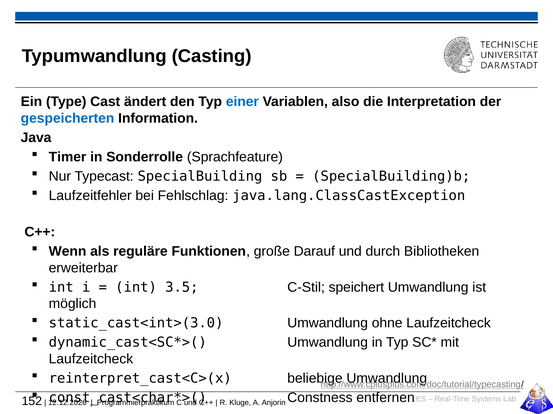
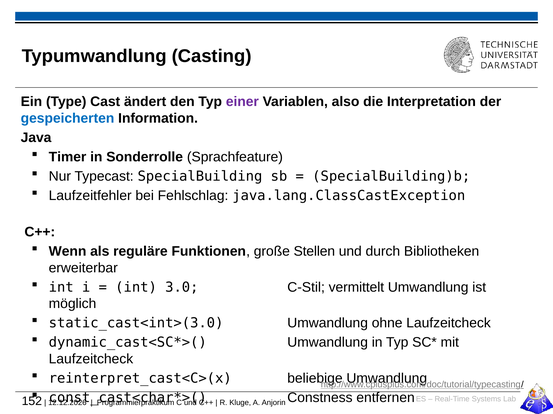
einer colour: blue -> purple
Darauf: Darauf -> Stellen
3.5: 3.5 -> 3.0
speichert: speichert -> vermittelt
